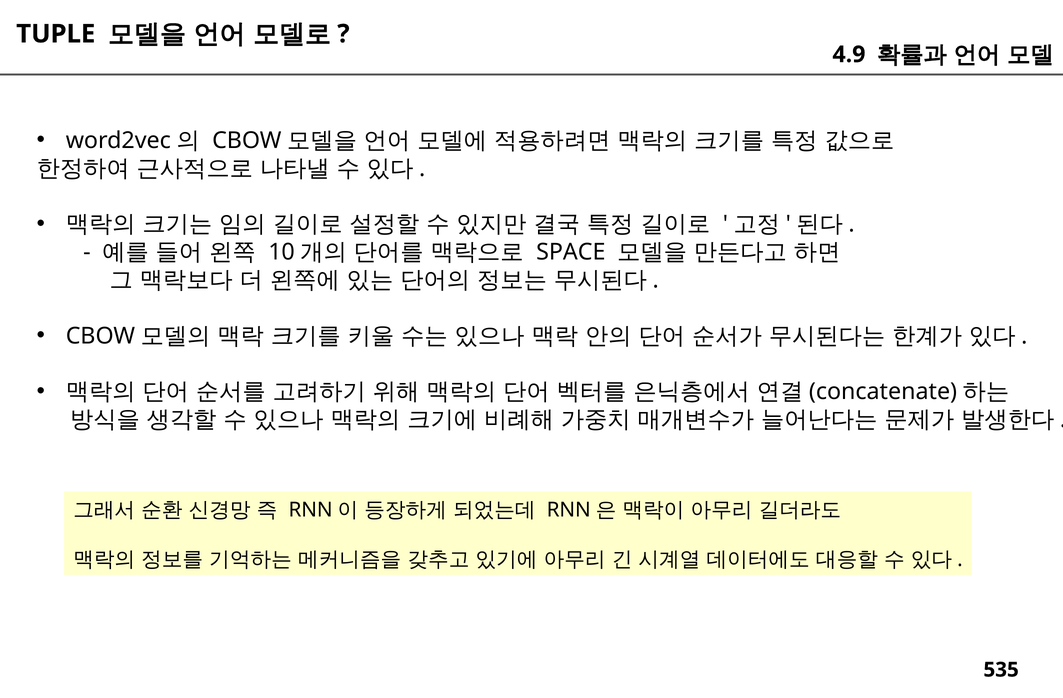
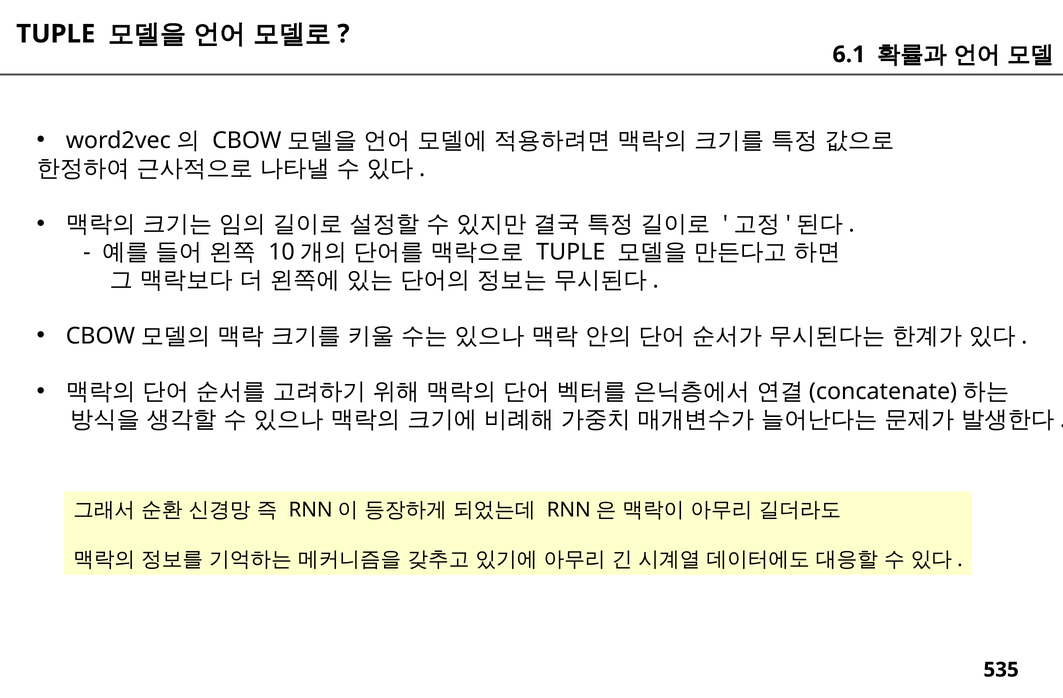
4.9: 4.9 -> 6.1
SPACE at (571, 252): SPACE -> TUPLE
